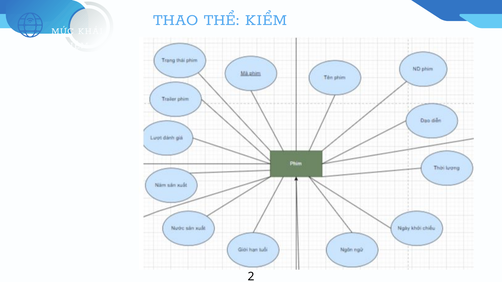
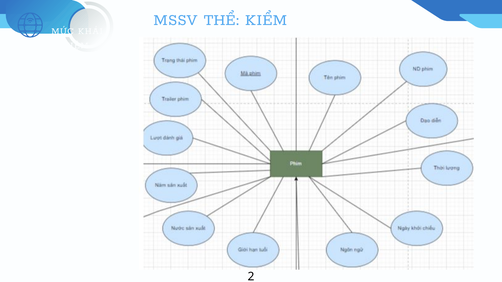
THAO: THAO -> MSSV
